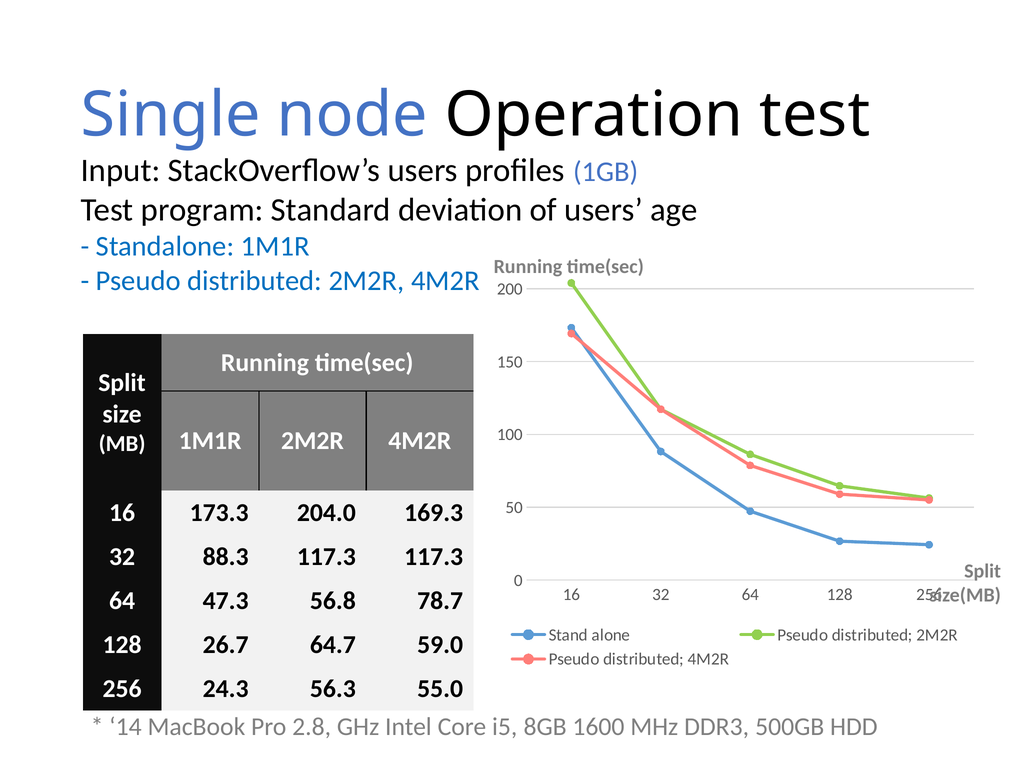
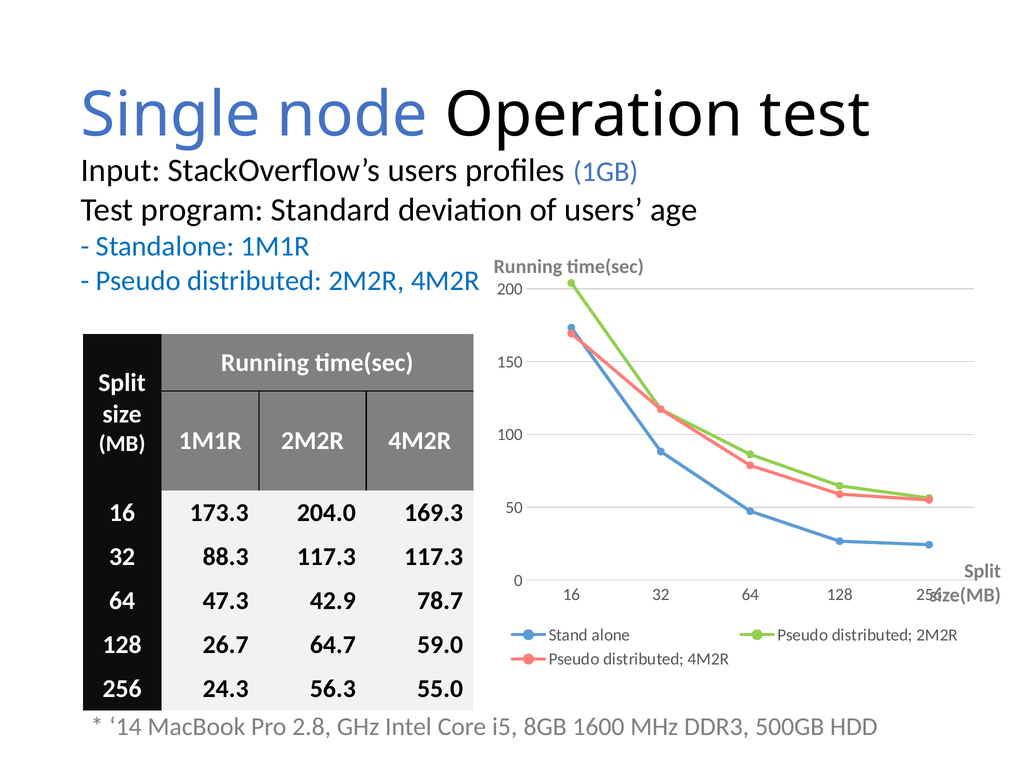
56.8: 56.8 -> 42.9
